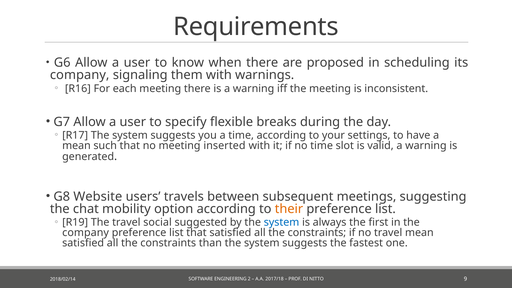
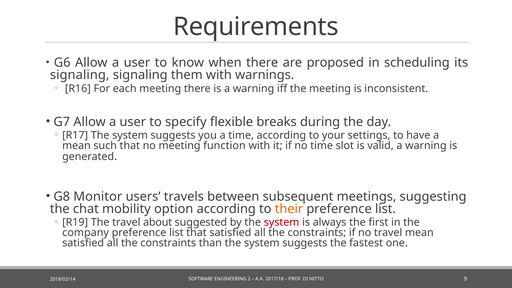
company at (80, 75): company -> signaling
inserted: inserted -> function
Website: Website -> Monitor
social: social -> about
system at (282, 222) colour: blue -> red
